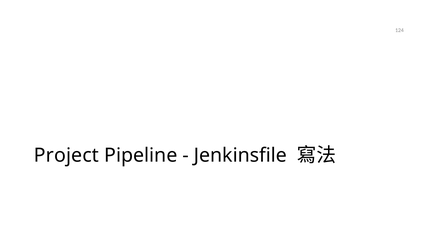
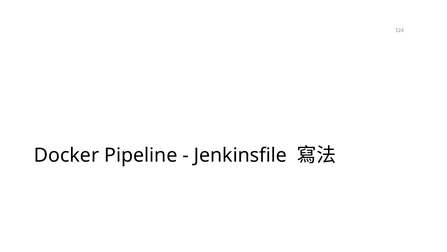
Project: Project -> Docker
